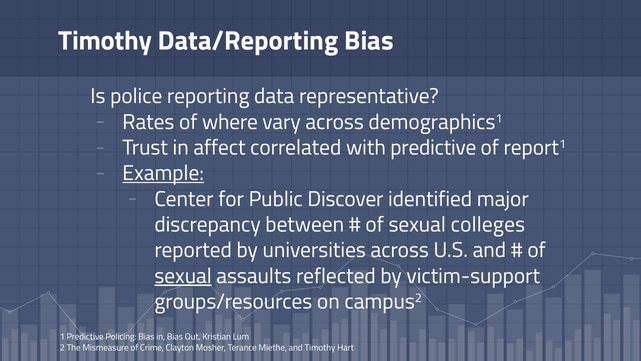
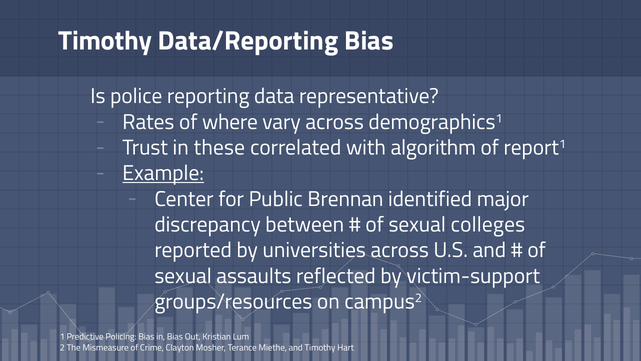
affect: affect -> these
with predictive: predictive -> algorithm
Discover: Discover -> Brennan
sexual at (183, 276) underline: present -> none
